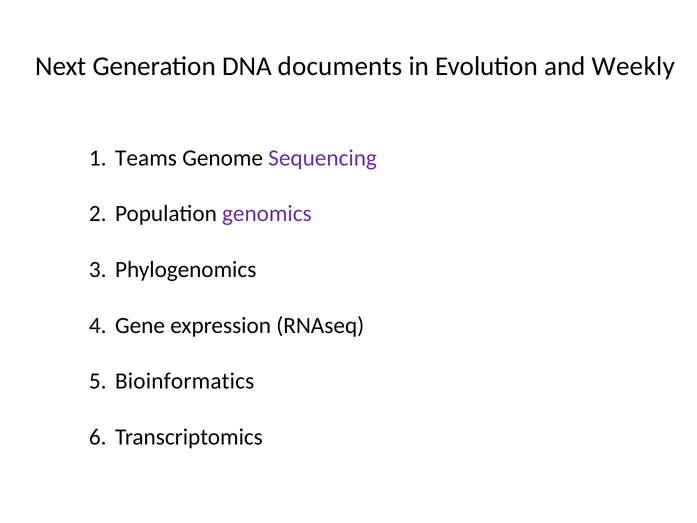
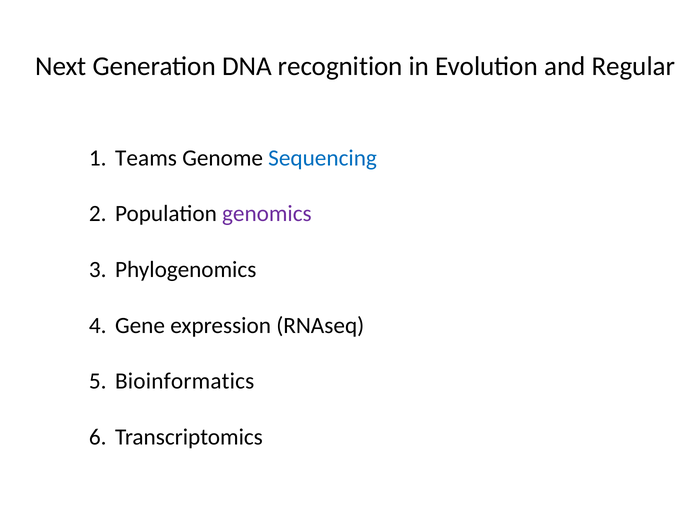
documents: documents -> recognition
Weekly: Weekly -> Regular
Sequencing colour: purple -> blue
